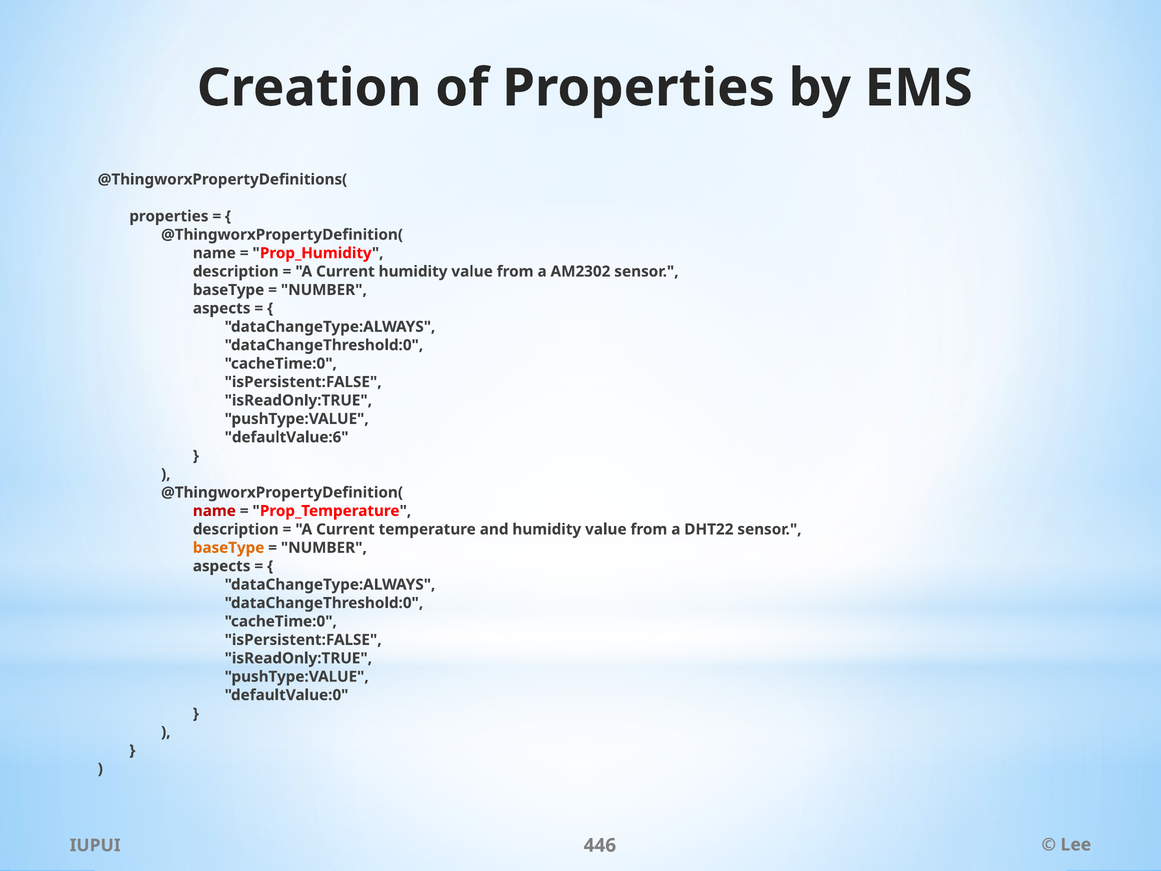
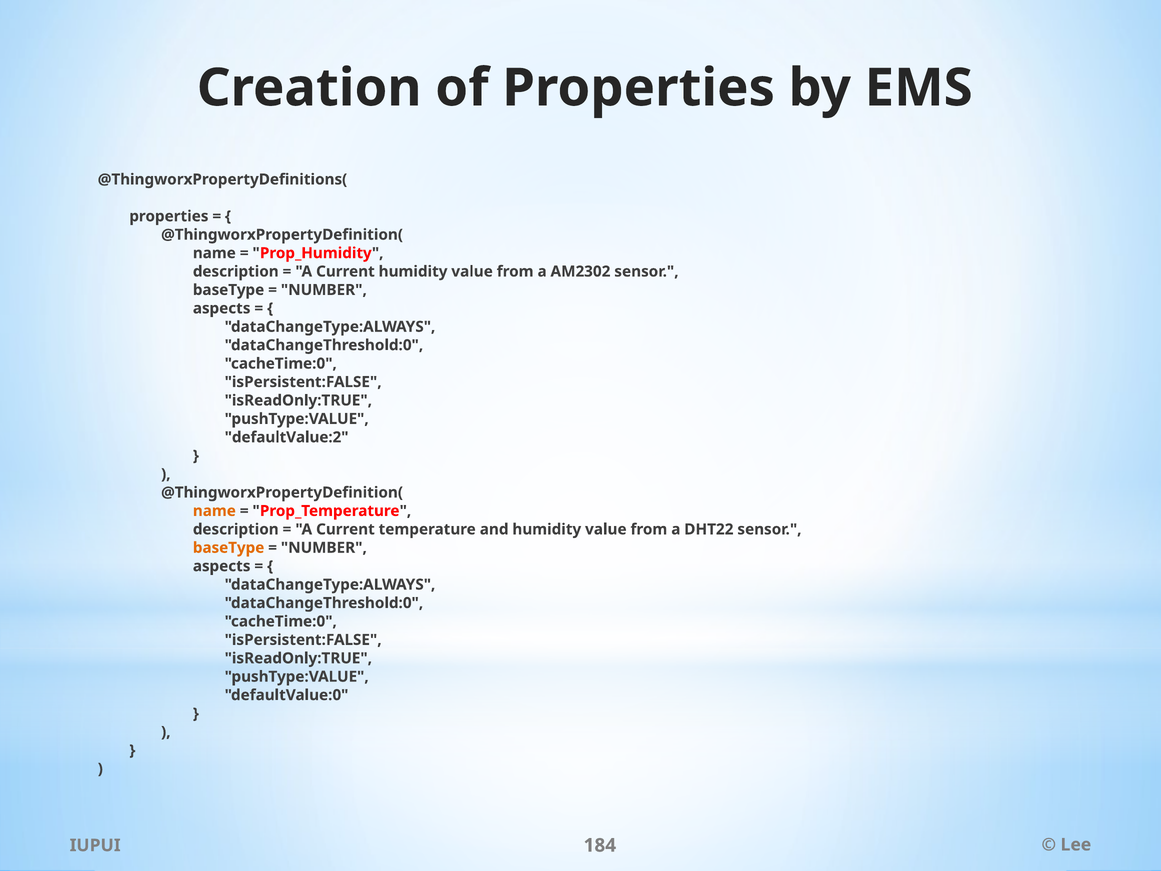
defaultValue:6: defaultValue:6 -> defaultValue:2
name at (214, 511) colour: red -> orange
446: 446 -> 184
